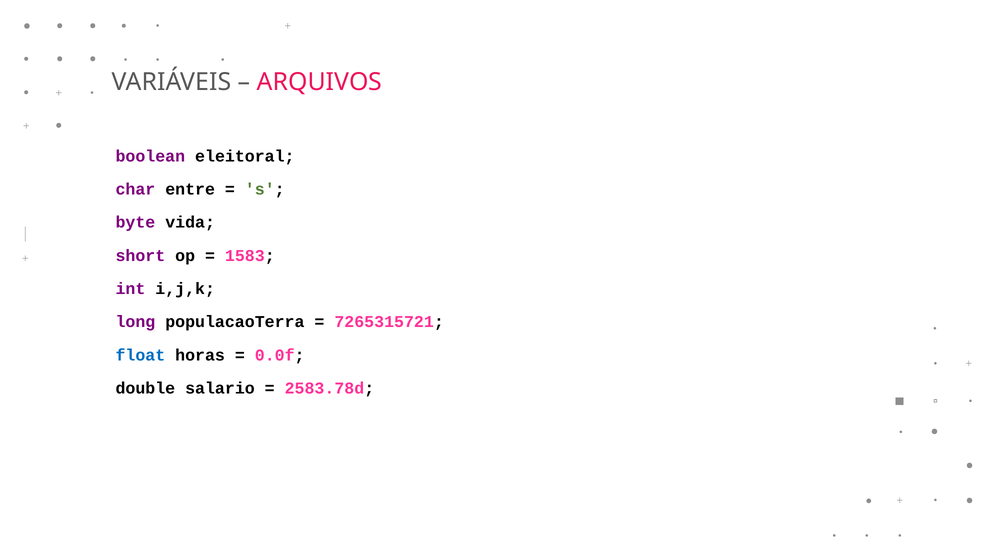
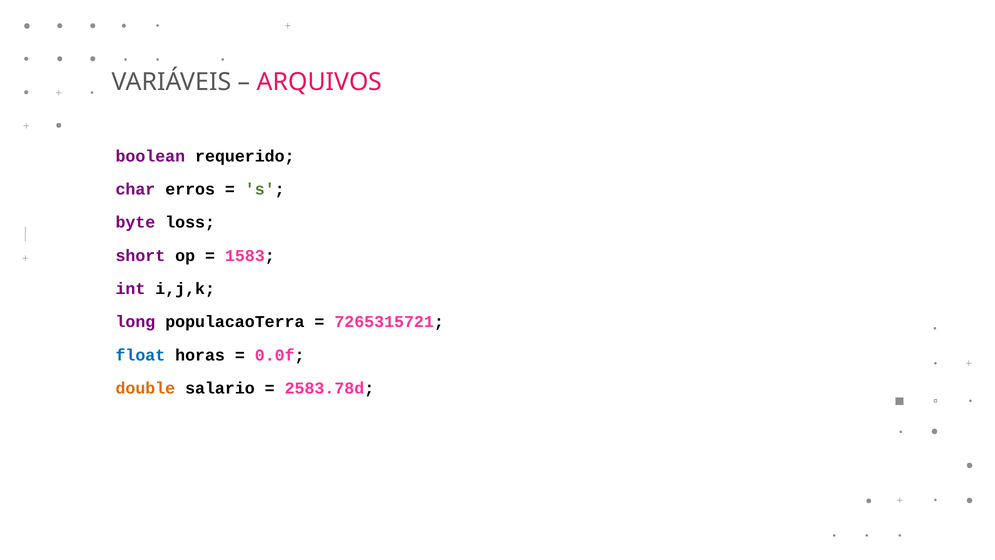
eleitoral: eleitoral -> requerido
entre: entre -> erros
vida: vida -> loss
double colour: black -> orange
